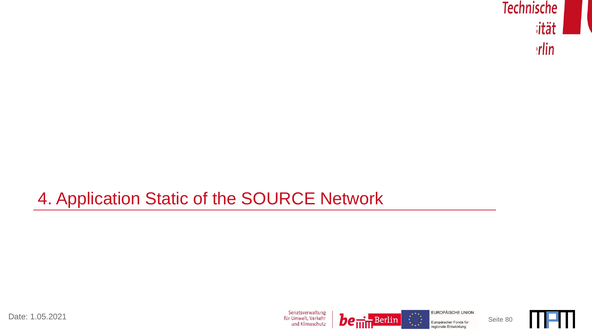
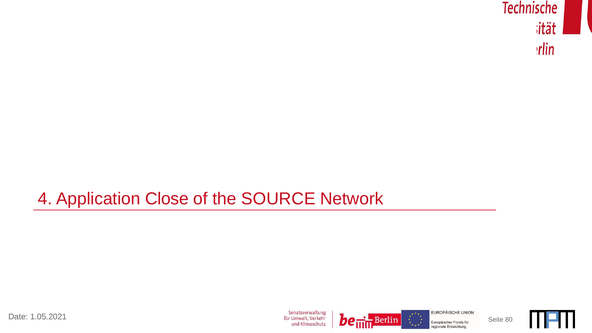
Static: Static -> Close
